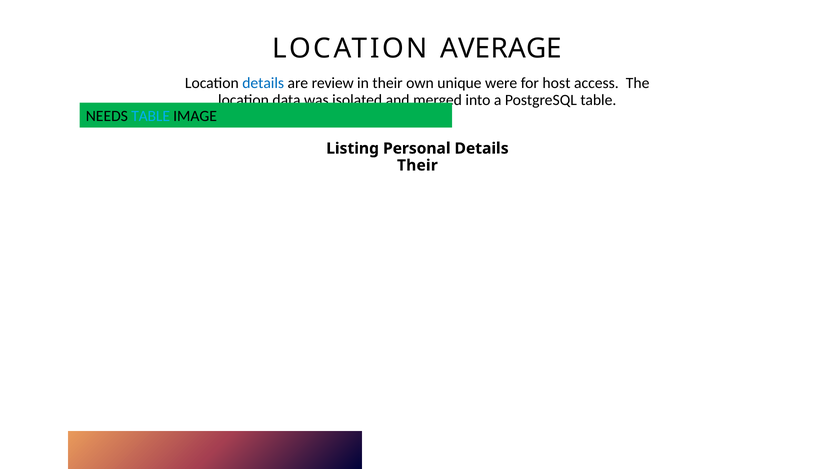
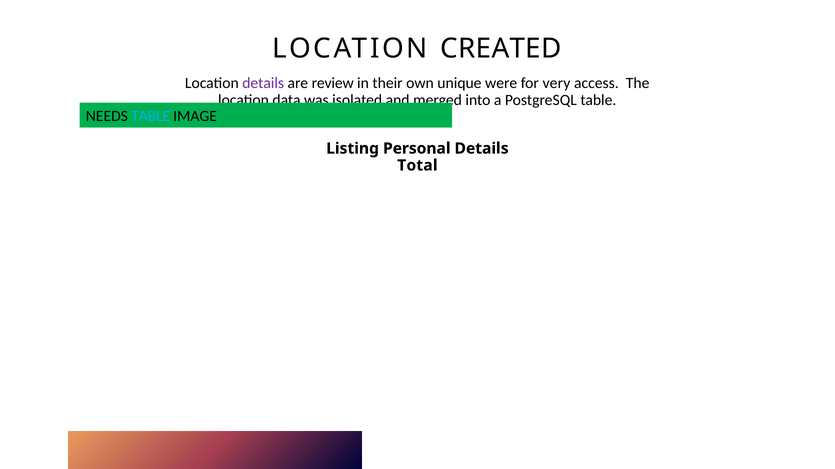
AVERAGE: AVERAGE -> CREATED
details at (263, 83) colour: blue -> purple
host: host -> very
Their at (417, 166): Their -> Total
